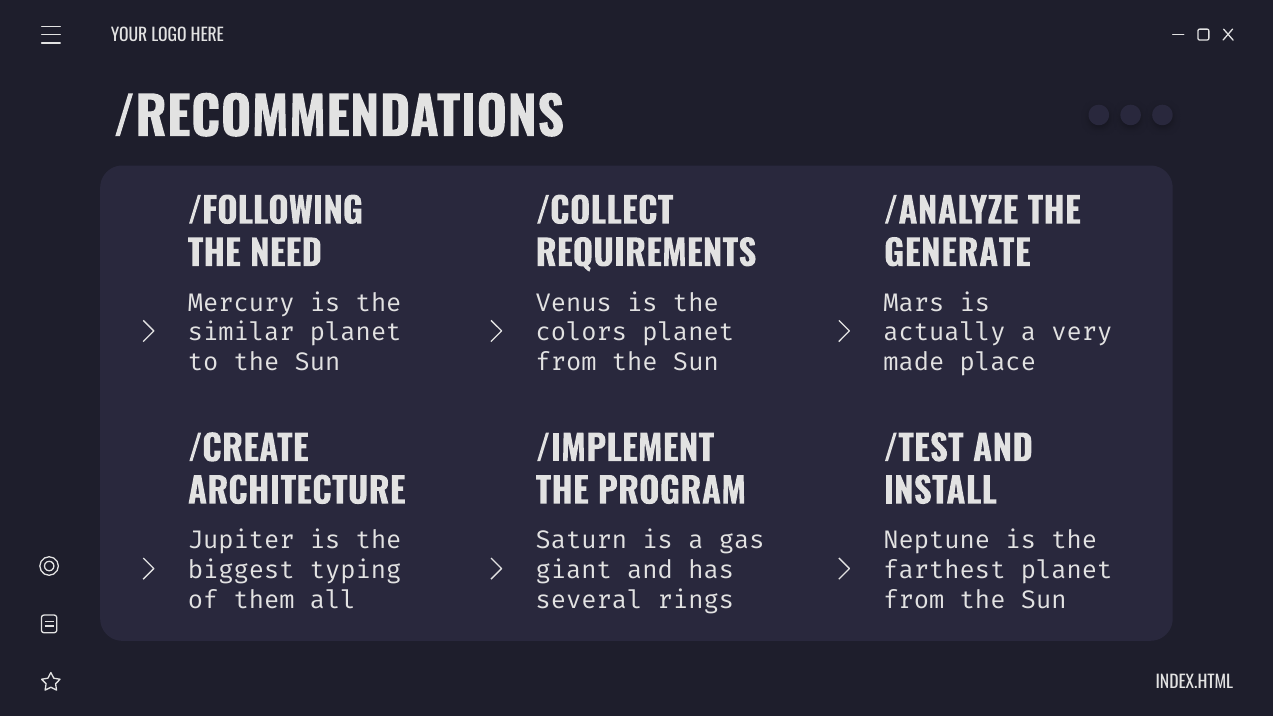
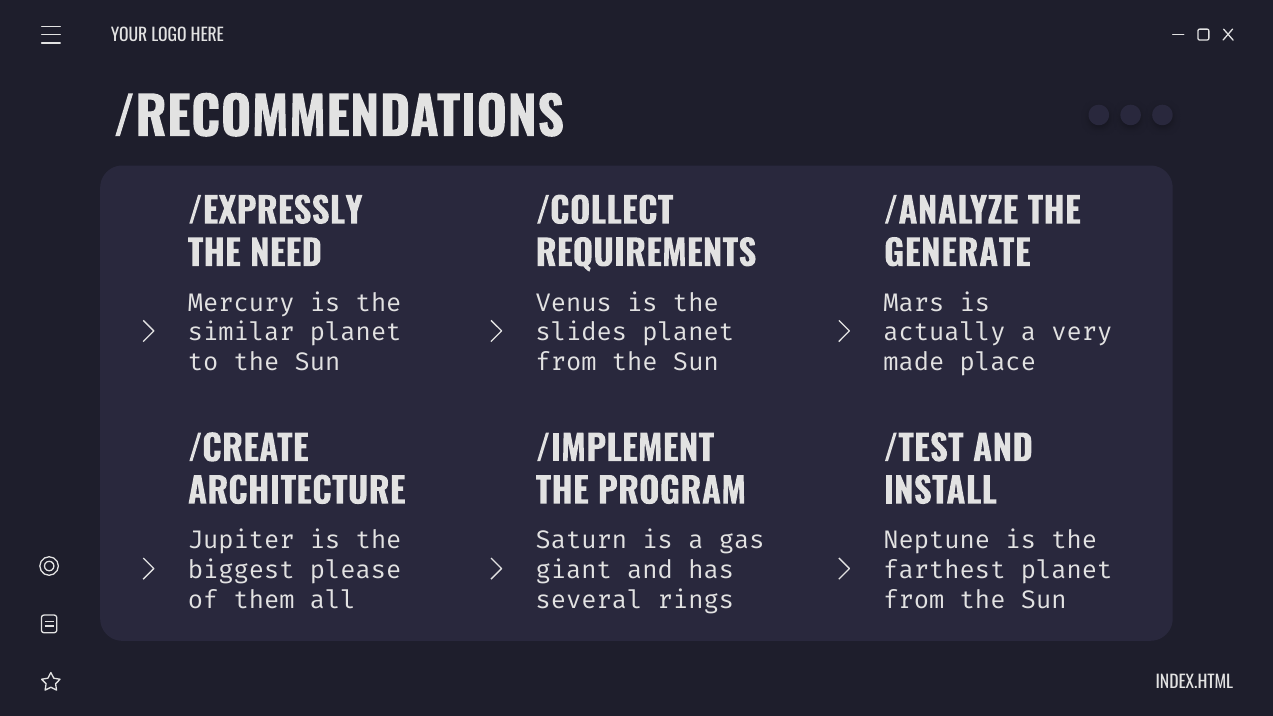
/FOLLOWING: /FOLLOWING -> /EXPRESSLY
colors: colors -> slides
typing: typing -> please
